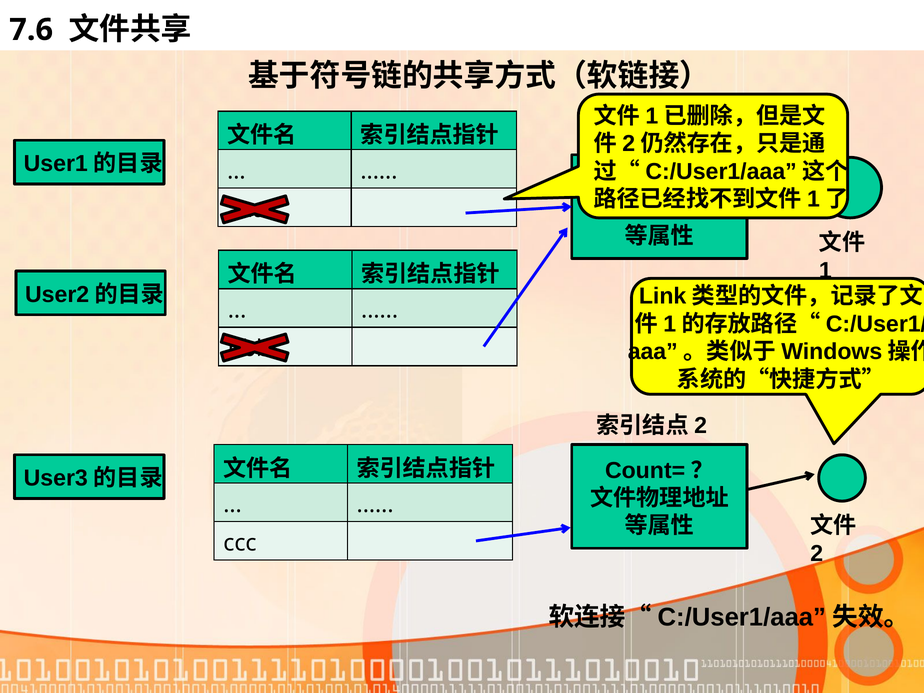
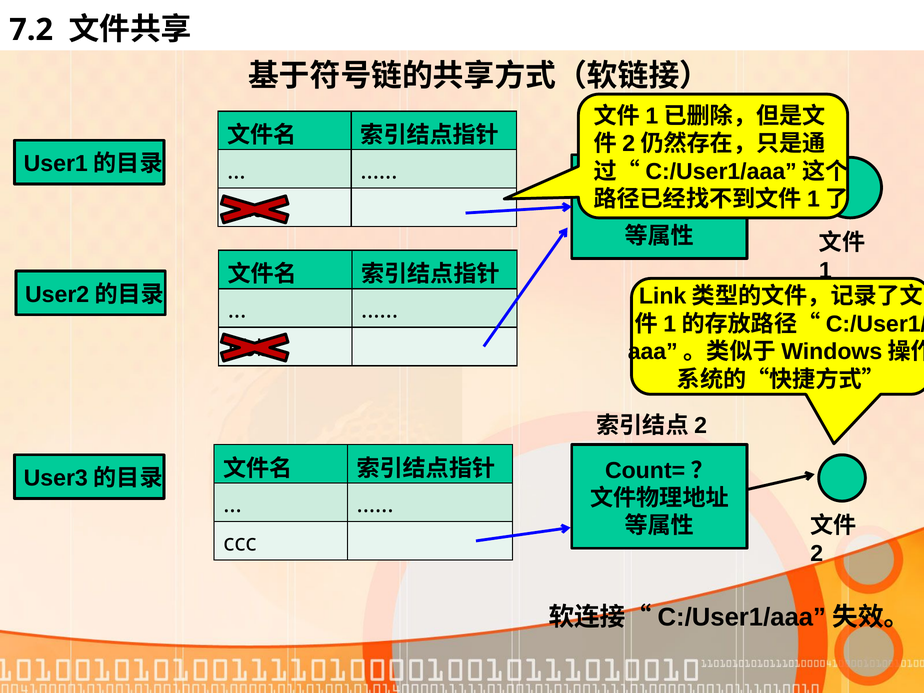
7.6: 7.6 -> 7.2
